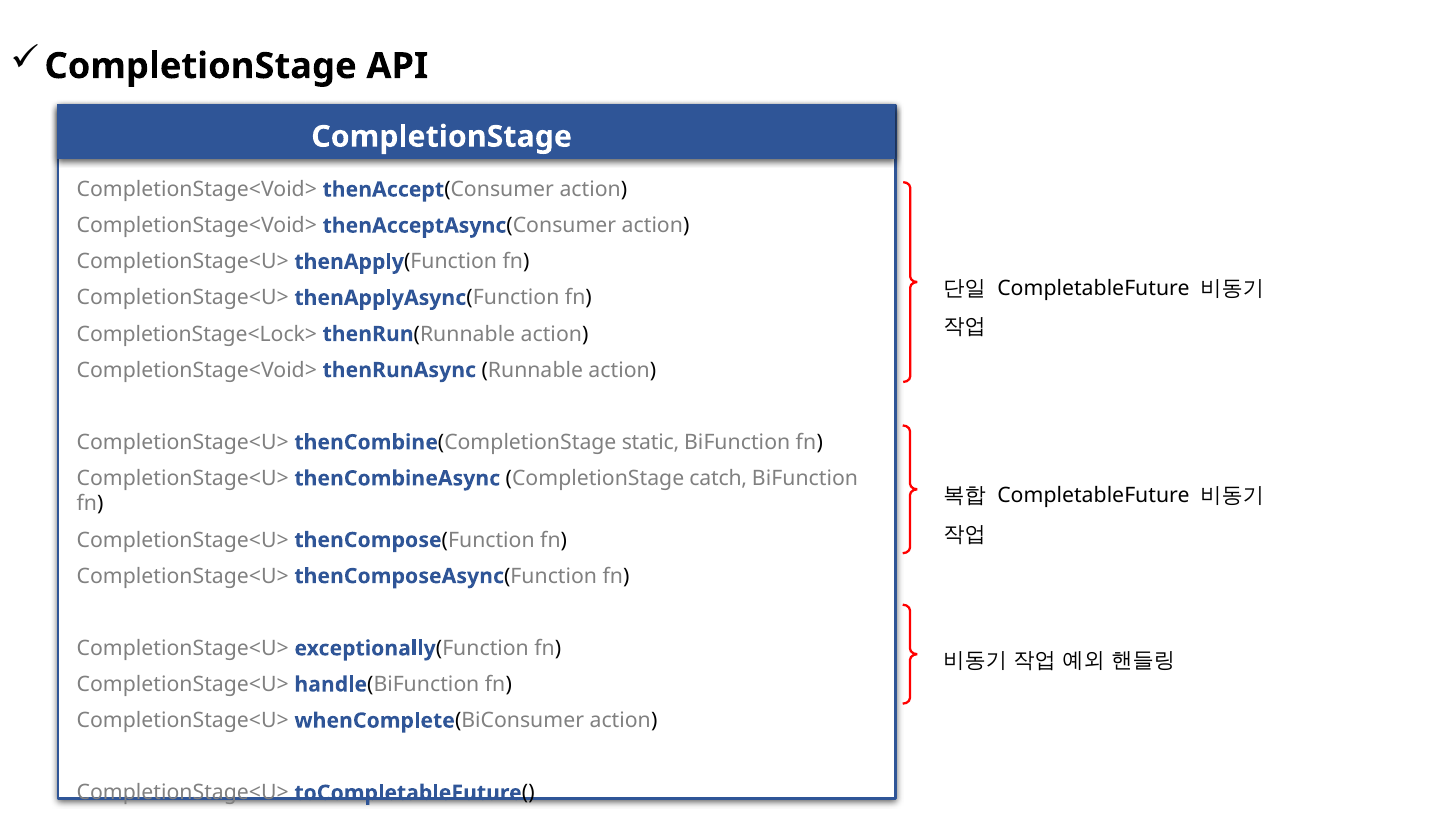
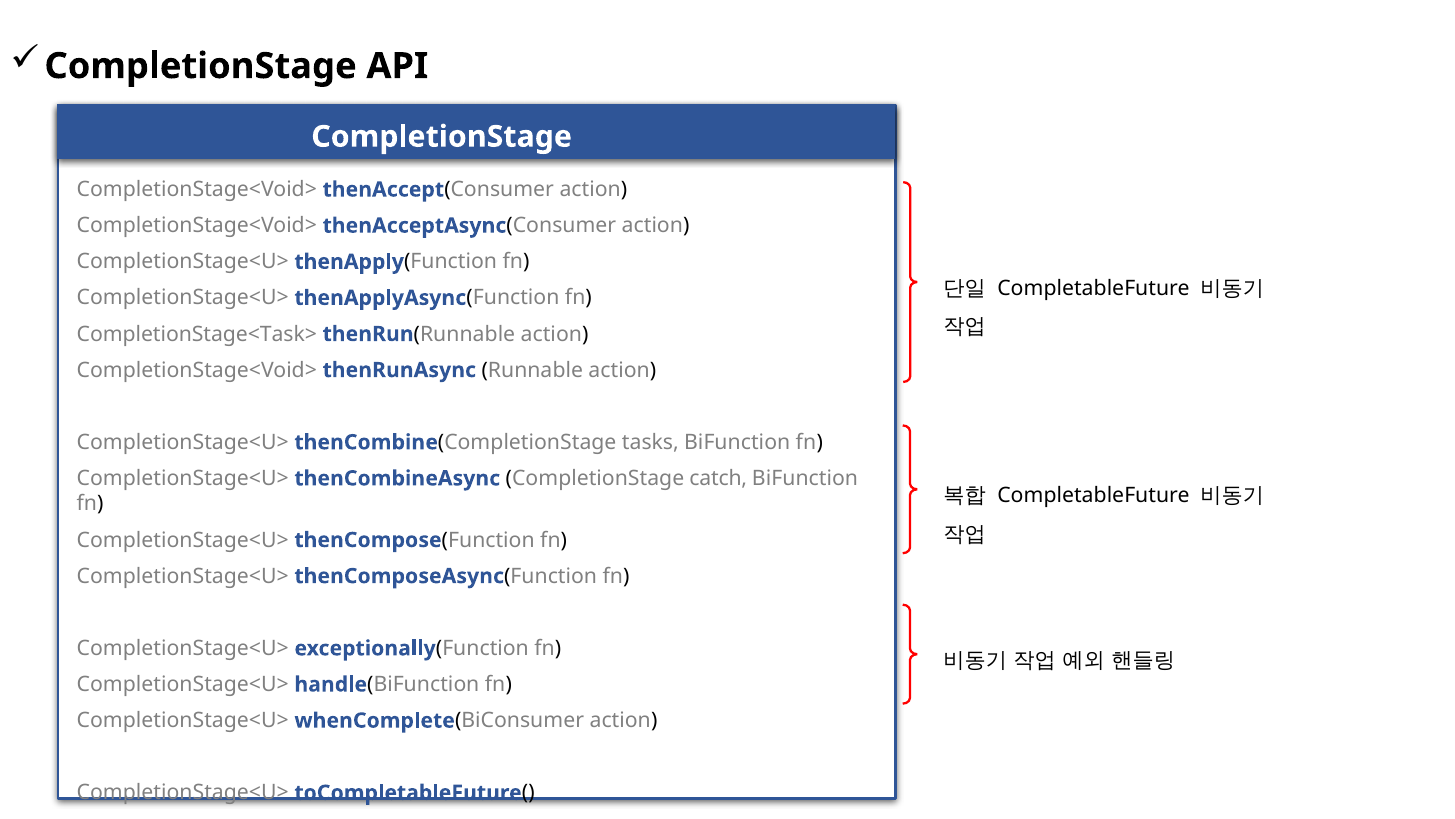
CompletionStage<Lock>: CompletionStage<Lock> -> CompletionStage<Task>
static: static -> tasks
